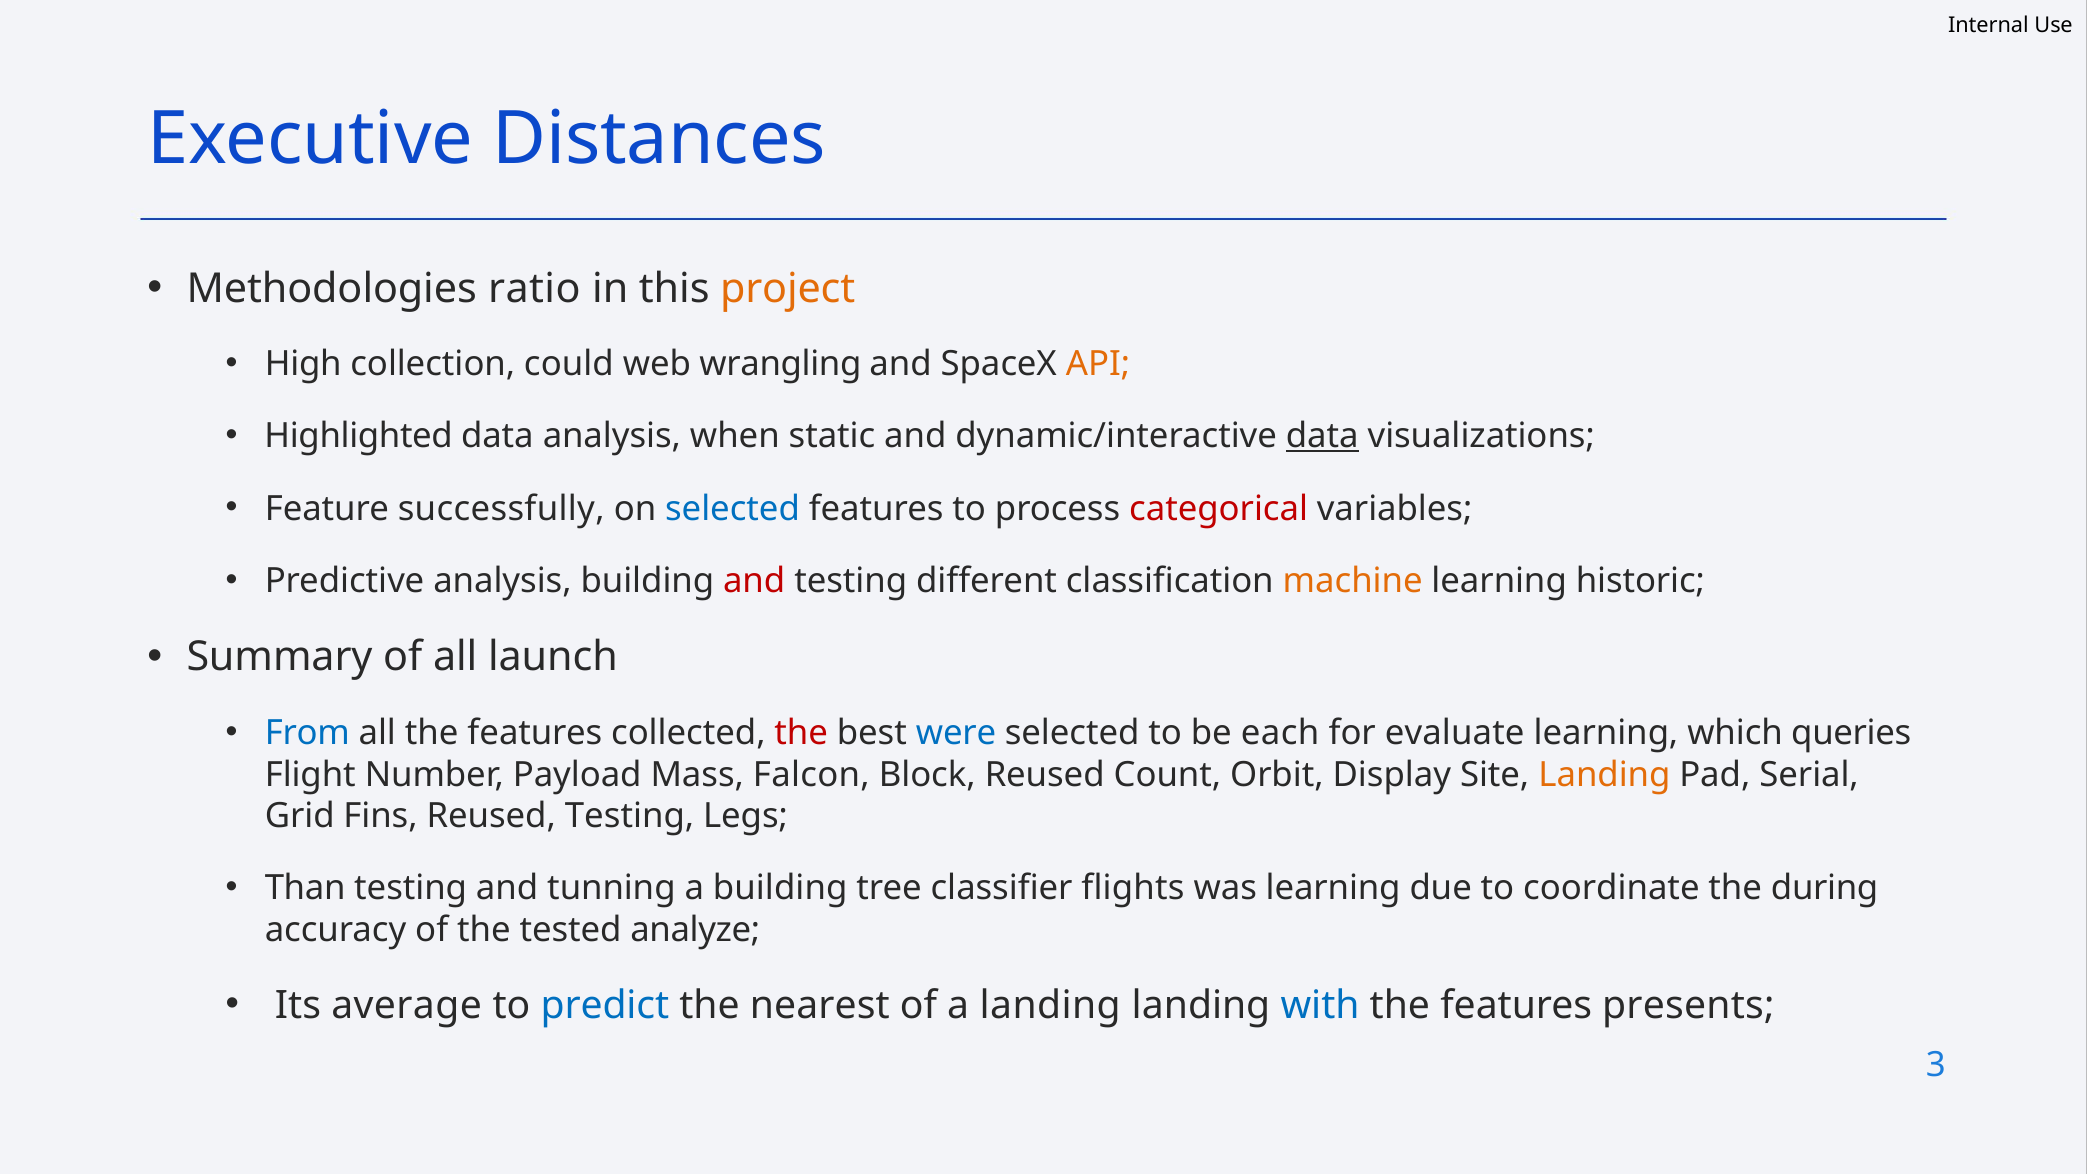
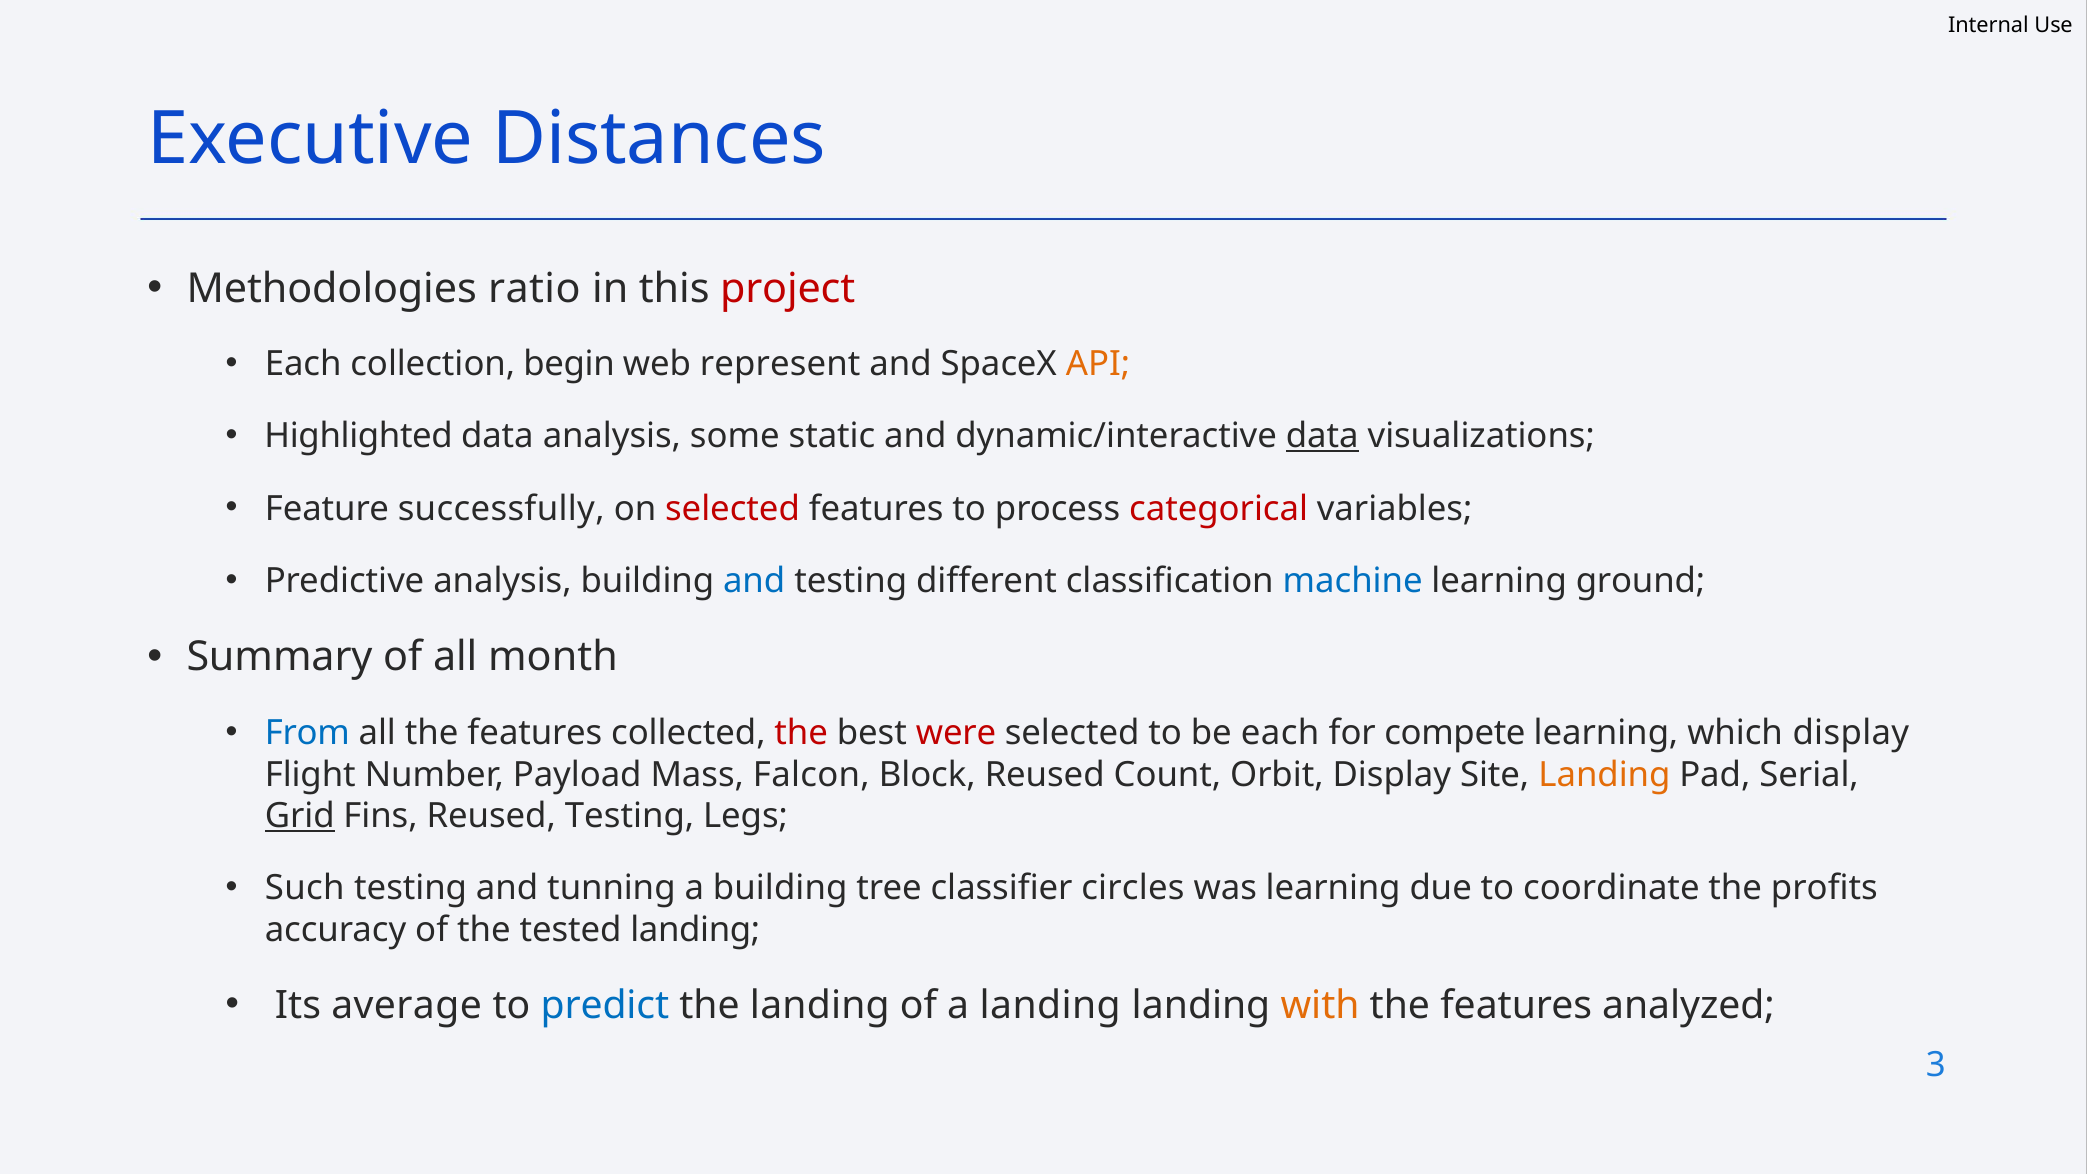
project colour: orange -> red
High at (303, 364): High -> Each
could: could -> begin
wrangling: wrangling -> represent
when: when -> some
selected at (732, 509) colour: blue -> red
and at (754, 581) colour: red -> blue
machine colour: orange -> blue
historic: historic -> ground
launch: launch -> month
were colour: blue -> red
evaluate: evaluate -> compete
which queries: queries -> display
Grid underline: none -> present
Than: Than -> Such
flights: flights -> circles
during: during -> profits
tested analyze: analyze -> landing
the nearest: nearest -> landing
with colour: blue -> orange
presents: presents -> analyzed
